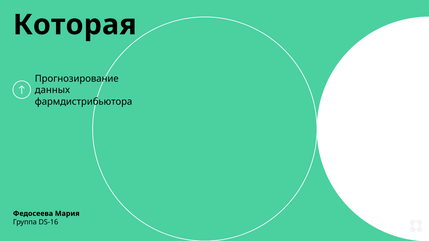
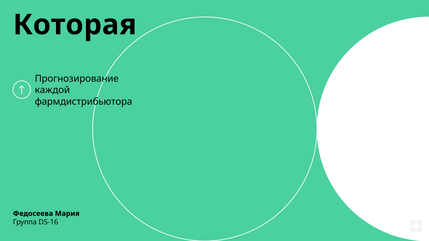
данных: данных -> каждой
